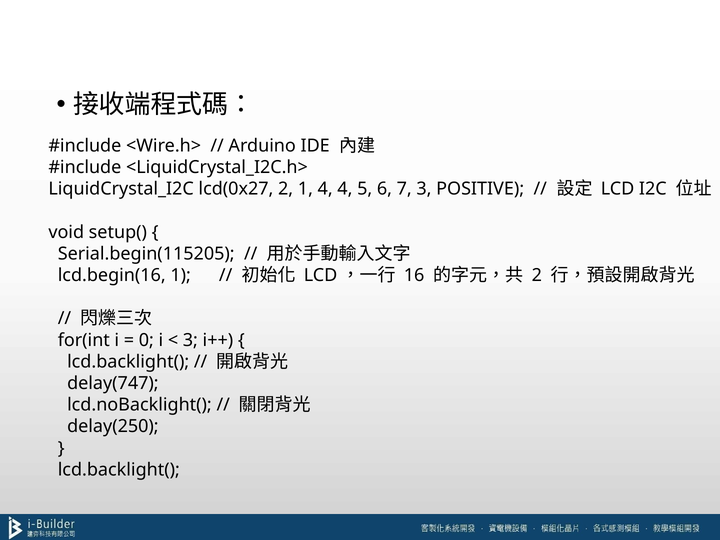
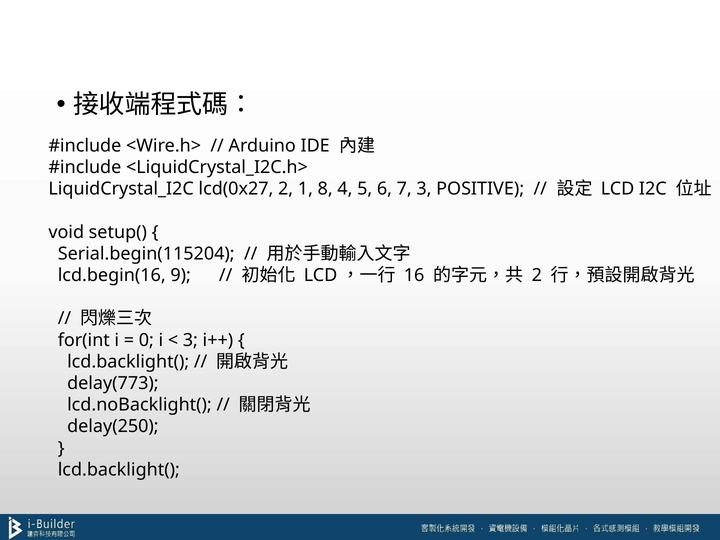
1 4: 4 -> 8
Serial.begin(115205: Serial.begin(115205 -> Serial.begin(115204
lcd.begin(16 1: 1 -> 9
delay(747: delay(747 -> delay(773
